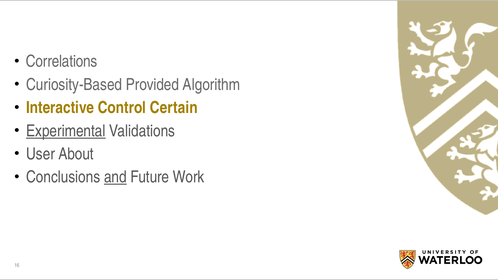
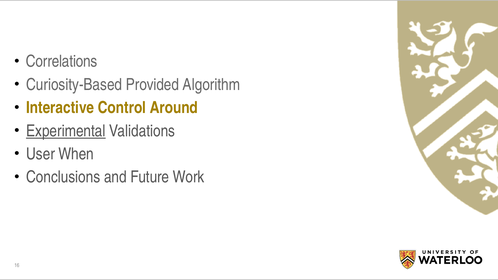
Certain: Certain -> Around
About: About -> When
and underline: present -> none
